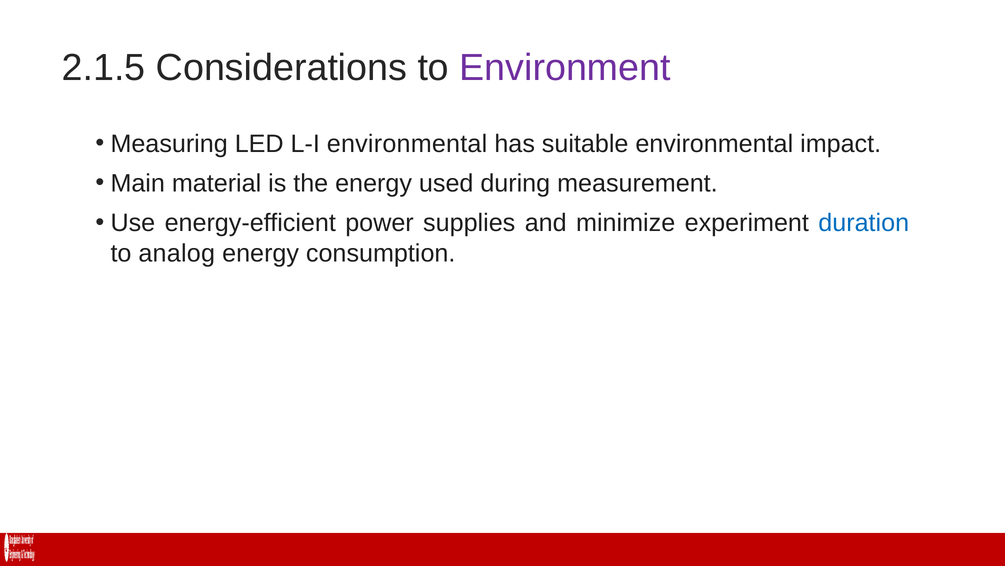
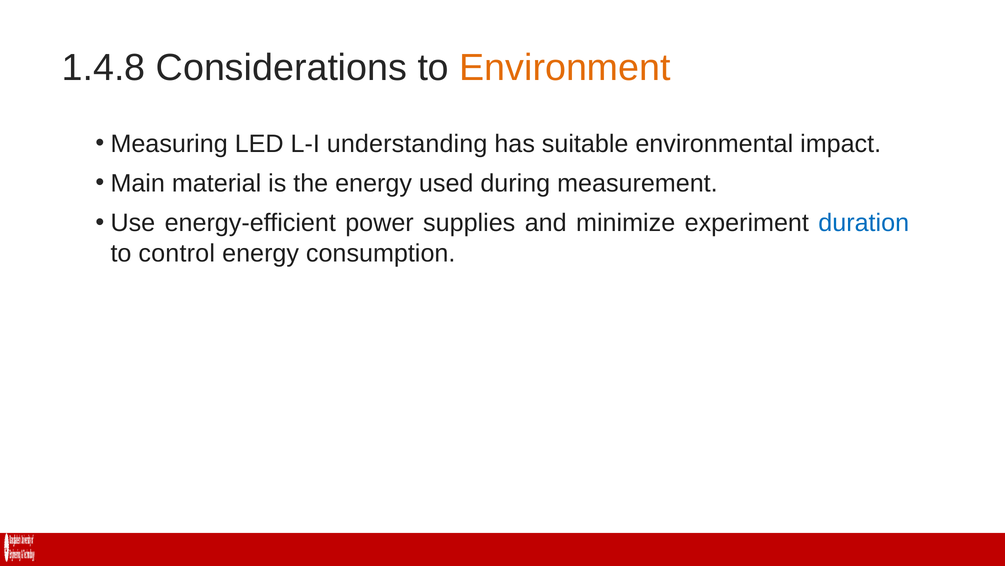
2.1.5: 2.1.5 -> 1.4.8
Environment colour: purple -> orange
L-I environmental: environmental -> understanding
analog: analog -> control
